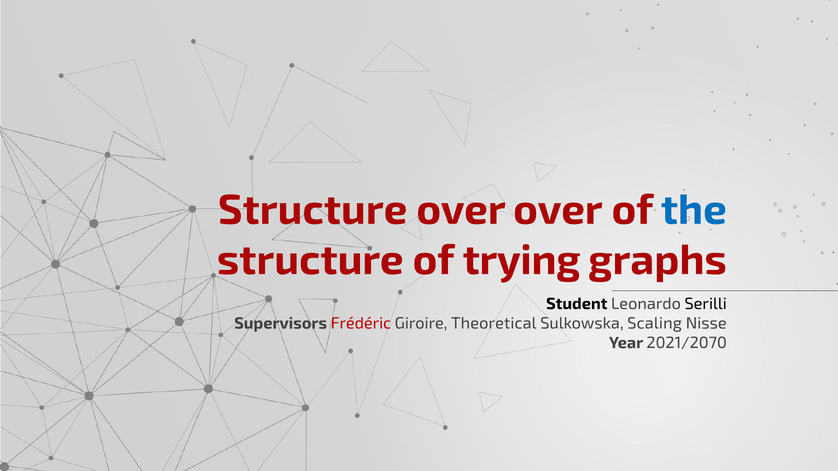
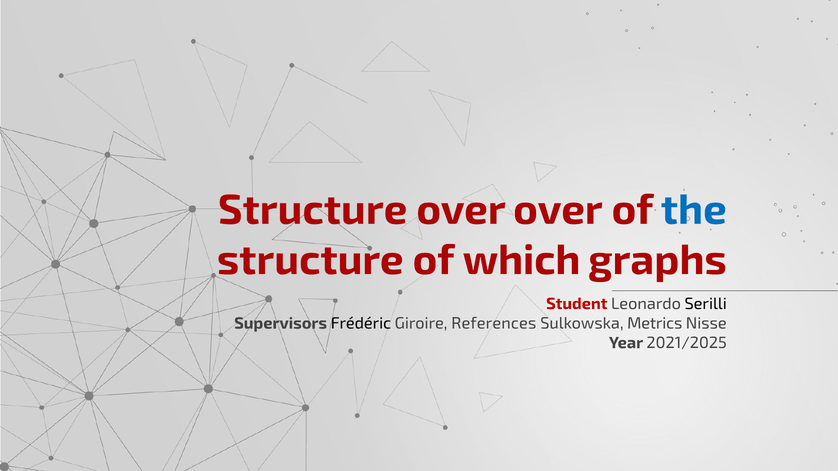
trying: trying -> which
Student colour: black -> red
Frédéric colour: red -> black
Theoretical: Theoretical -> References
Scaling: Scaling -> Metrics
2021/2070: 2021/2070 -> 2021/2025
